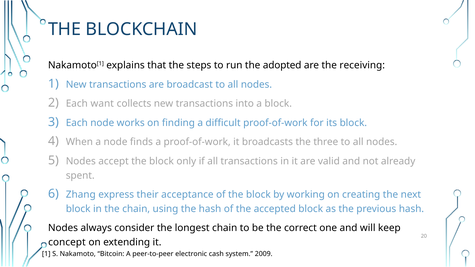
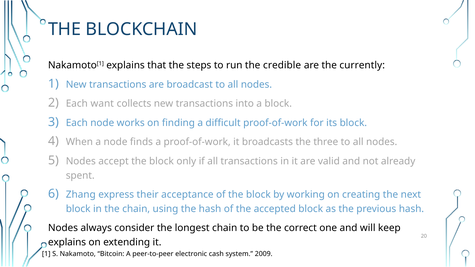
adopted: adopted -> credible
receiving: receiving -> currently
concept at (67, 242): concept -> explains
